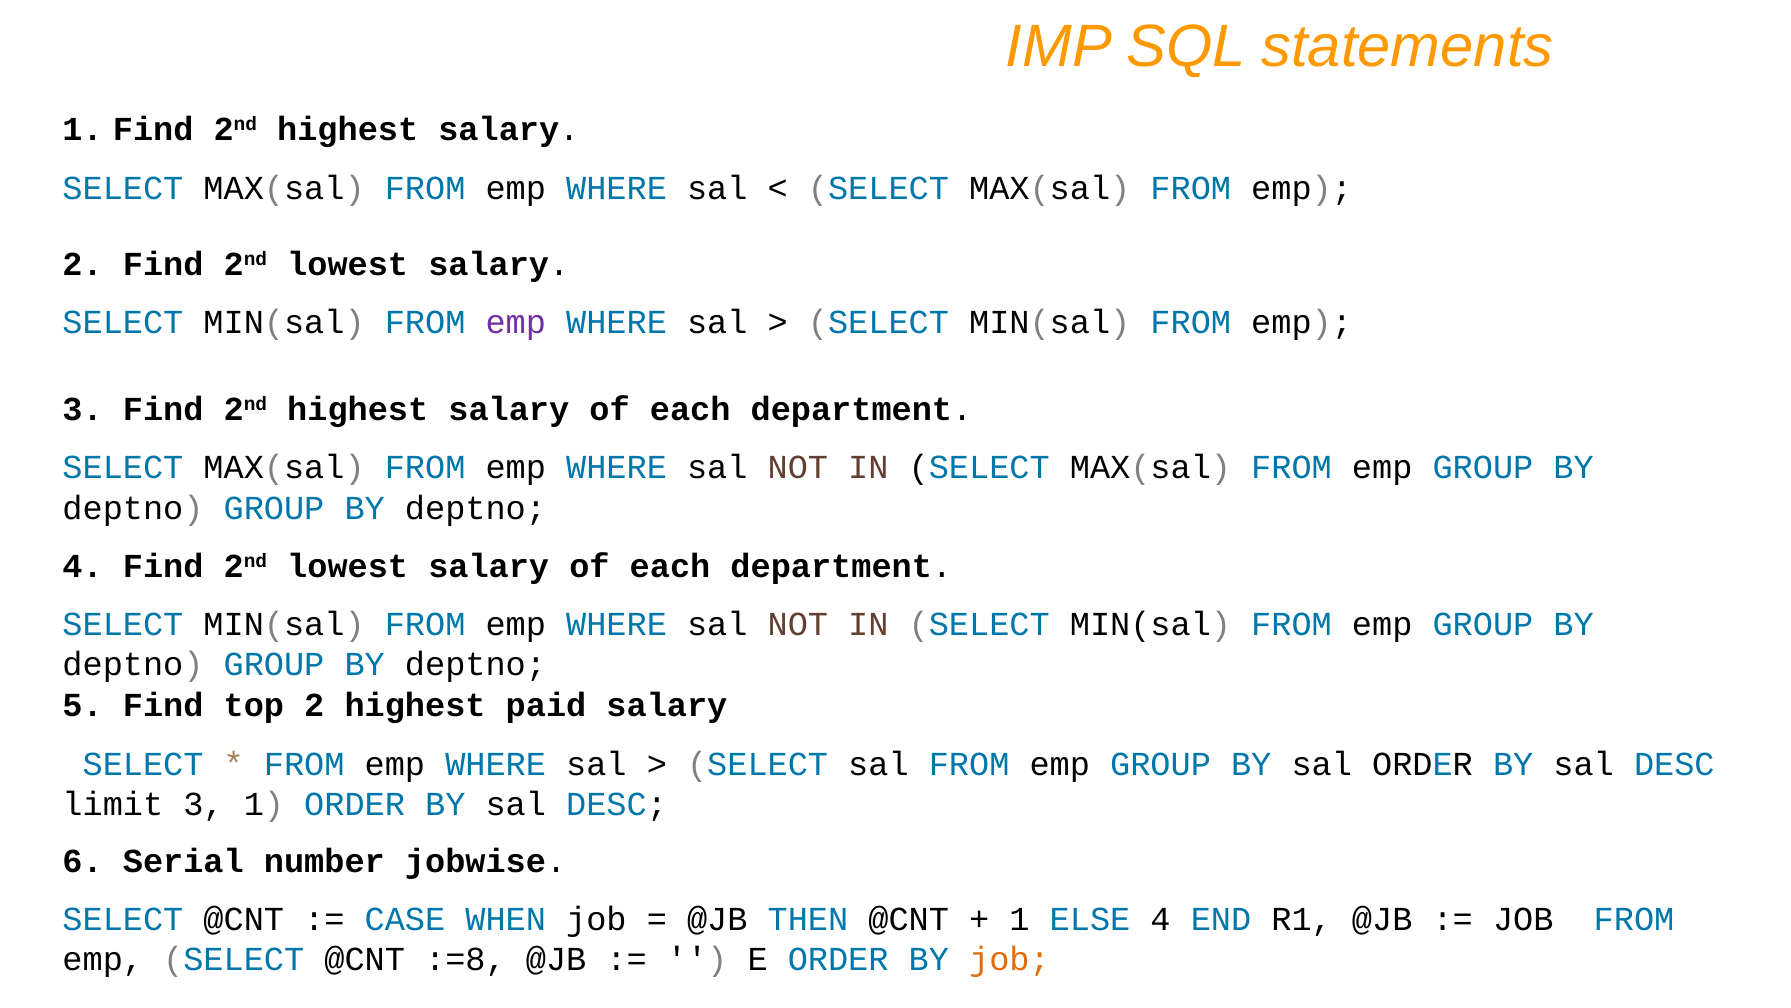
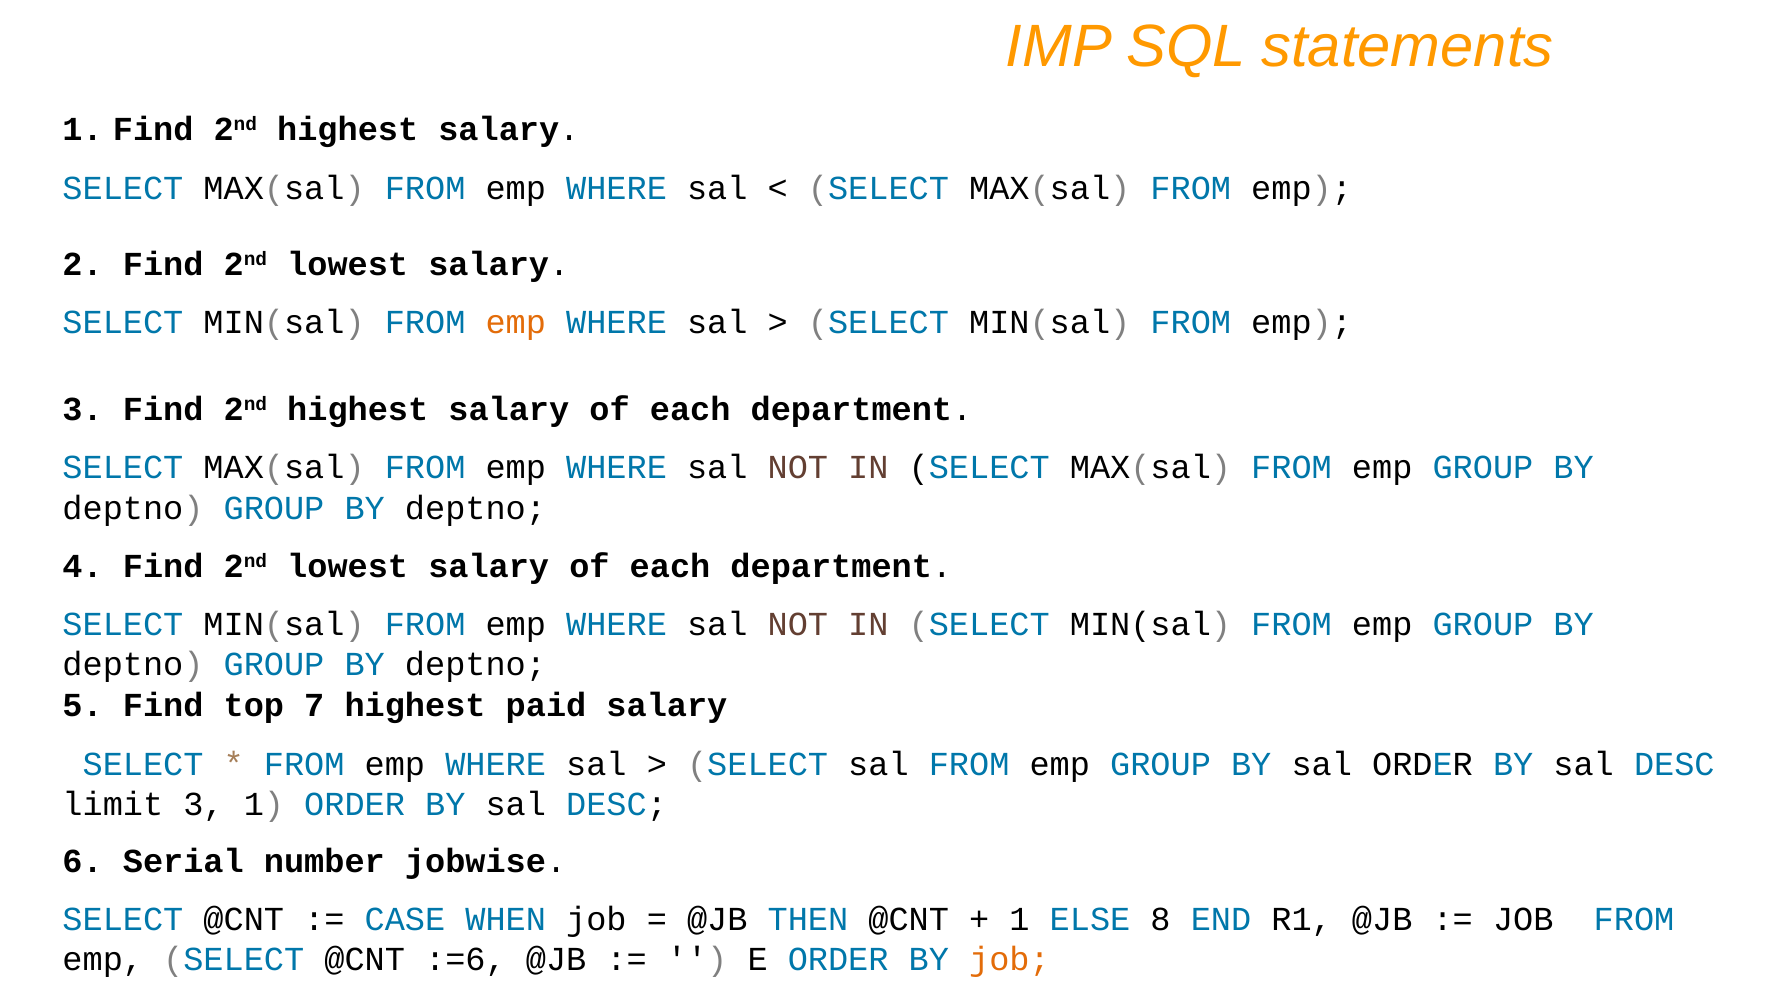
emp at (516, 322) colour: purple -> orange
top 2: 2 -> 7
ELSE 4: 4 -> 8
:=8: :=8 -> :=6
